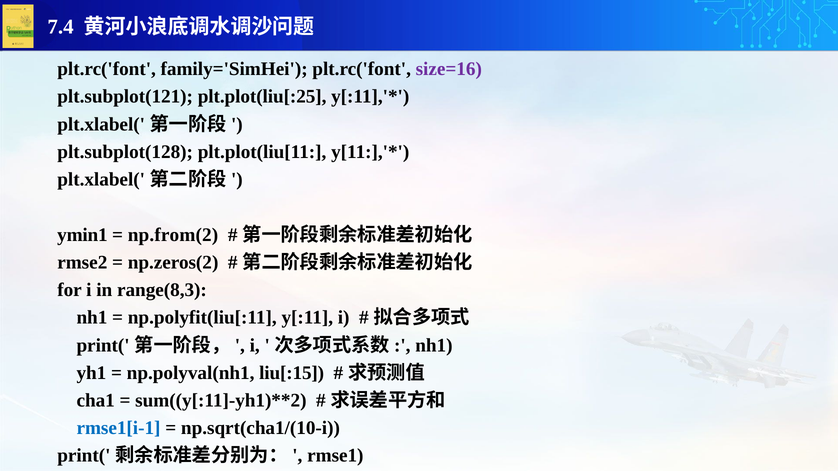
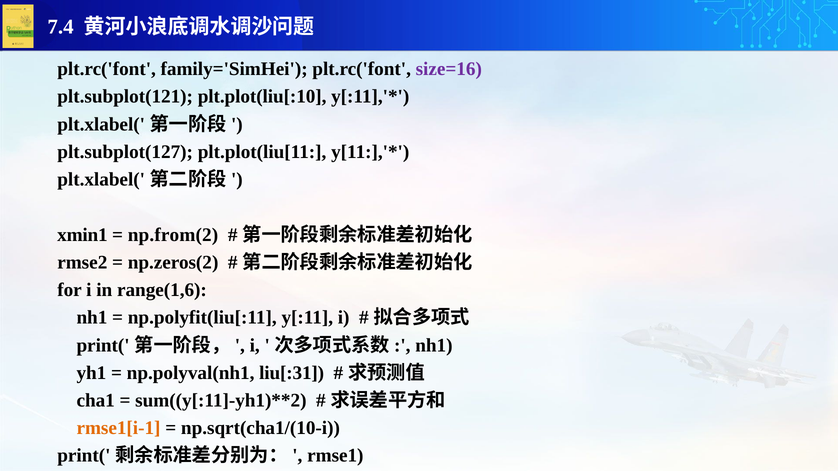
plt.plot(liu[:25: plt.plot(liu[:25 -> plt.plot(liu[:10
plt.subplot(128: plt.subplot(128 -> plt.subplot(127
ymin1: ymin1 -> xmin1
range(8,3: range(8,3 -> range(1,6
liu[:15: liu[:15 -> liu[:31
rmse1[i-1 colour: blue -> orange
